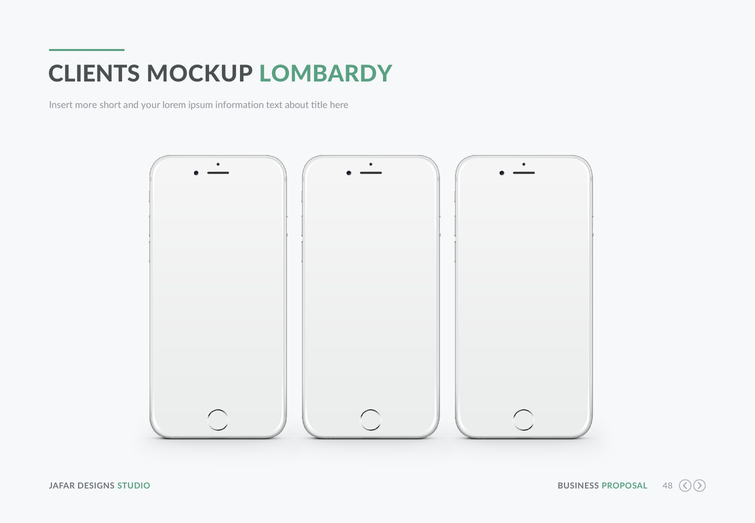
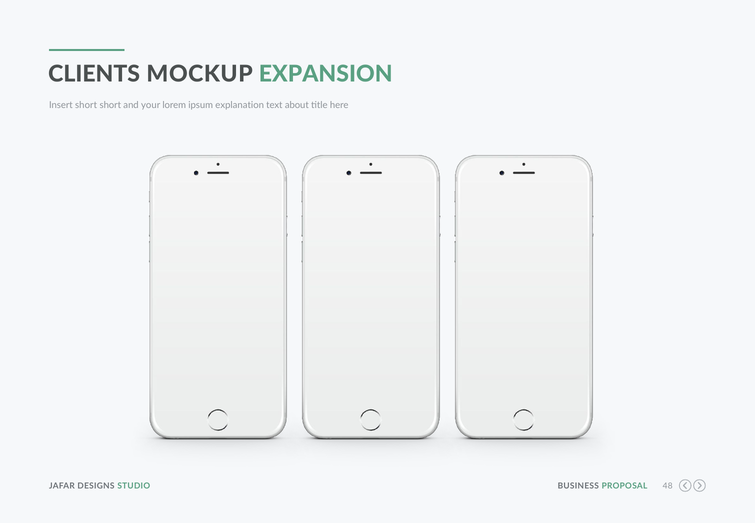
LOMBARDY: LOMBARDY -> EXPANSION
Insert more: more -> short
information: information -> explanation
